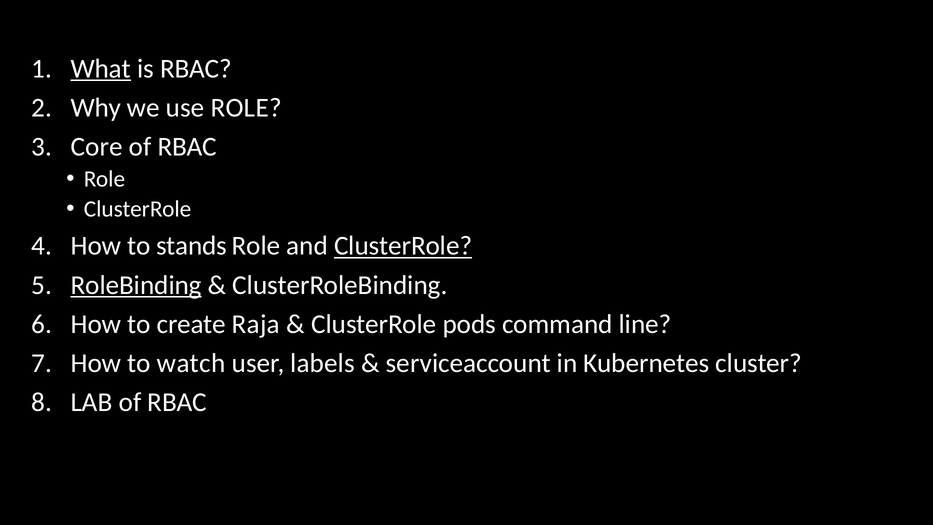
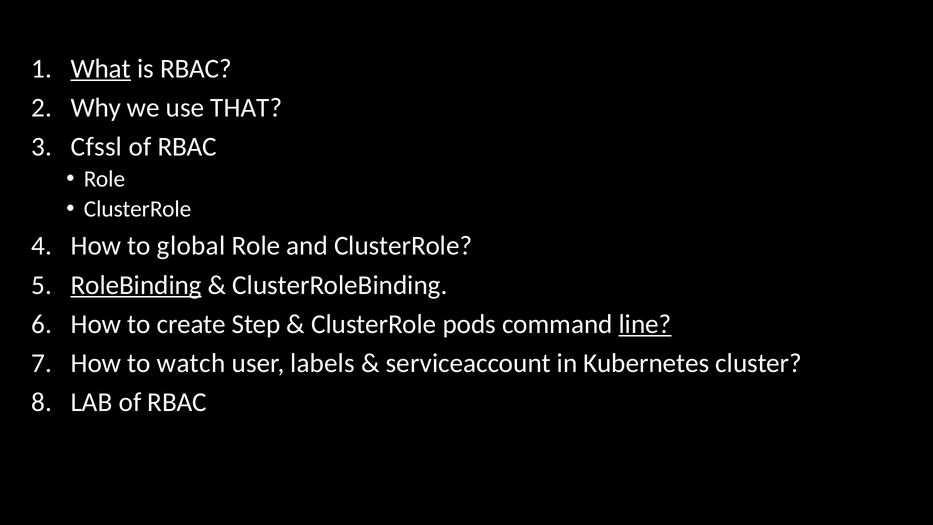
use ROLE: ROLE -> THAT
Core: Core -> Cfssl
stands: stands -> global
ClusterRole at (403, 246) underline: present -> none
Raja: Raja -> Step
line underline: none -> present
